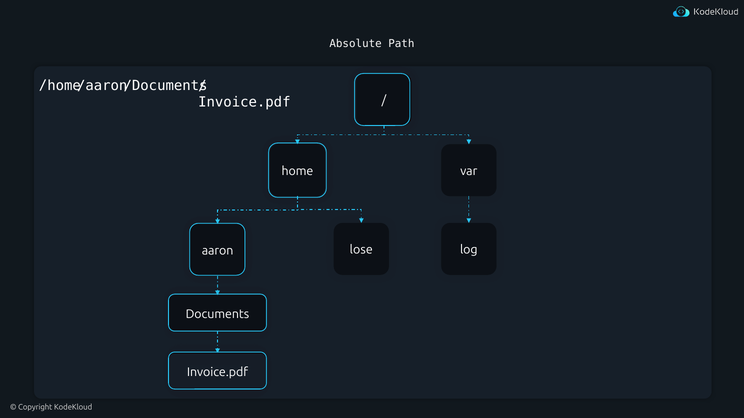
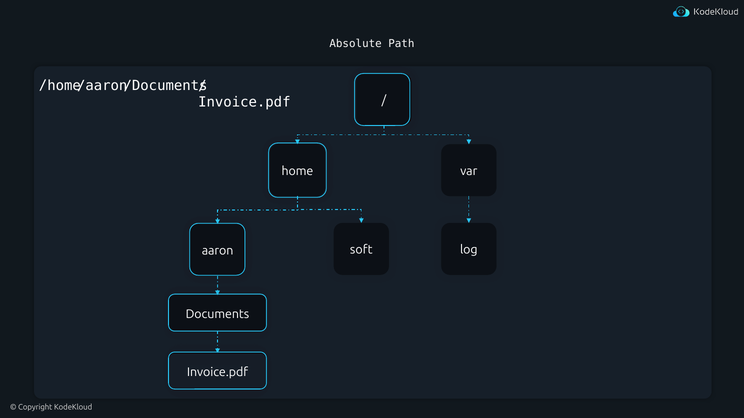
lose: lose -> soft
